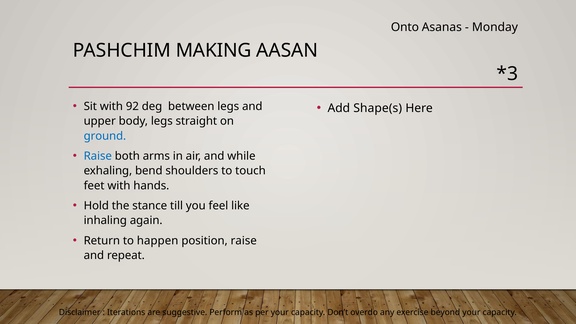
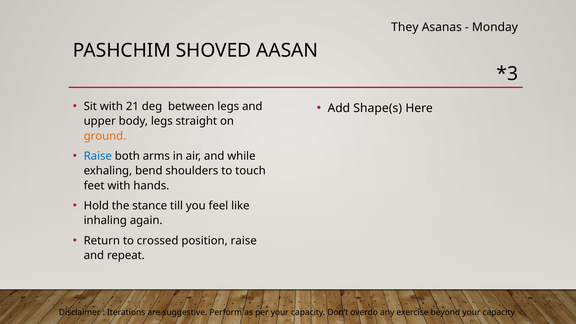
Onto: Onto -> They
MAKING: MAKING -> SHOVED
92: 92 -> 21
ground colour: blue -> orange
happen: happen -> crossed
